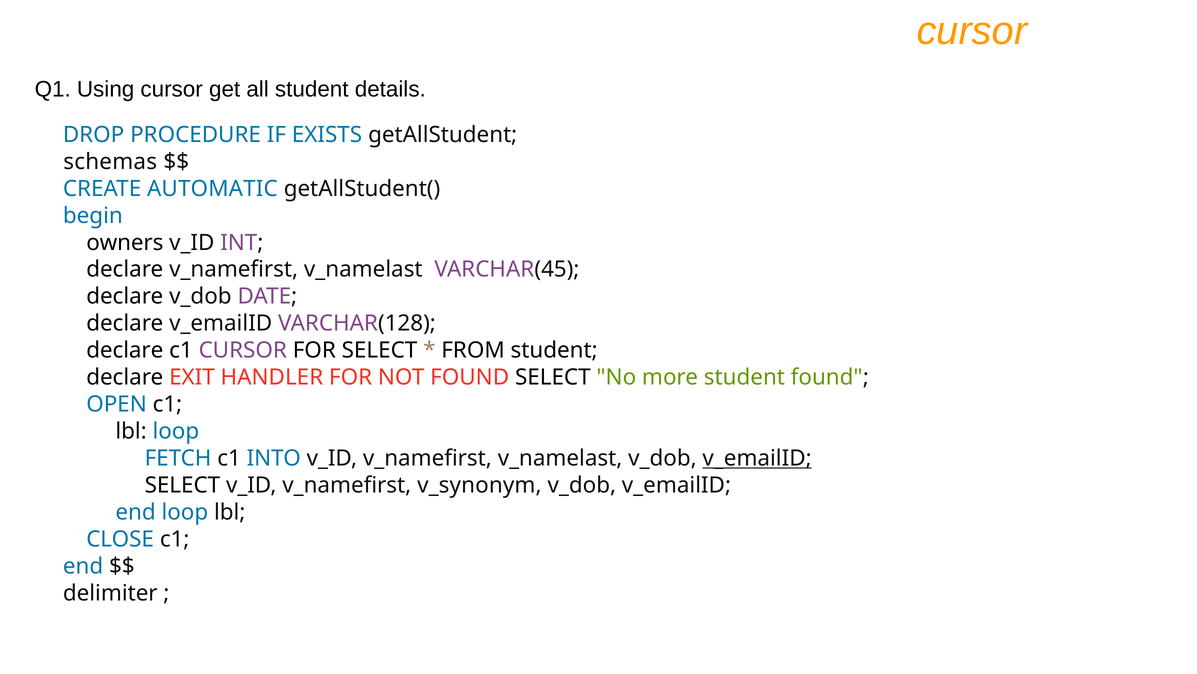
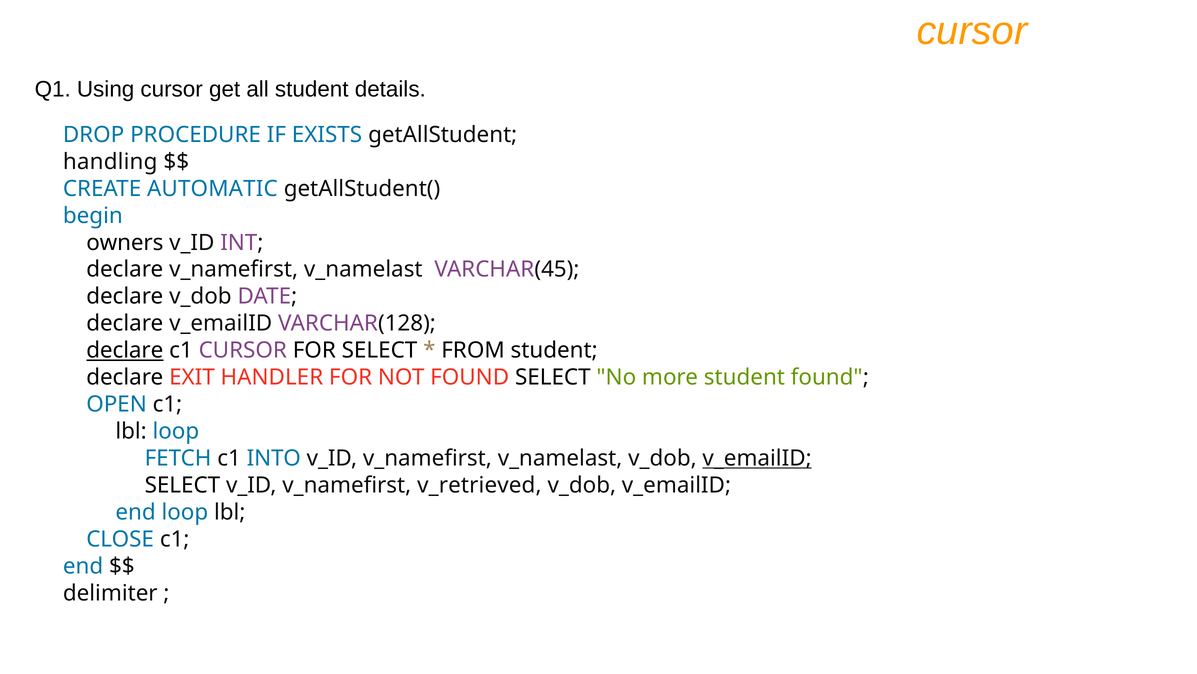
schemas: schemas -> handling
declare at (125, 350) underline: none -> present
v_synonym: v_synonym -> v_retrieved
